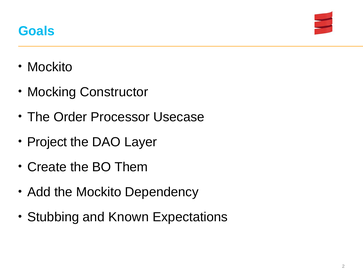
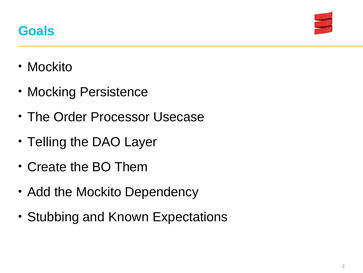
Constructor: Constructor -> Persistence
Project: Project -> Telling
